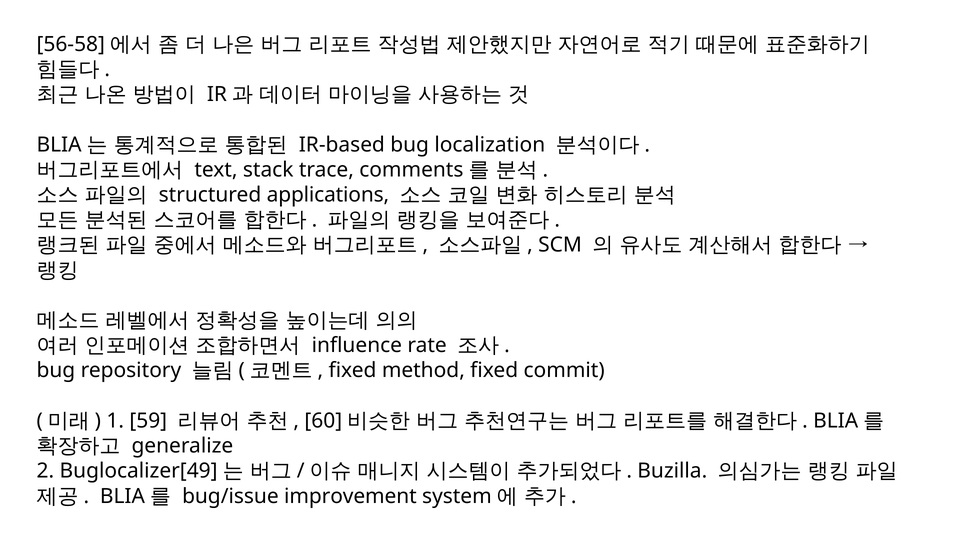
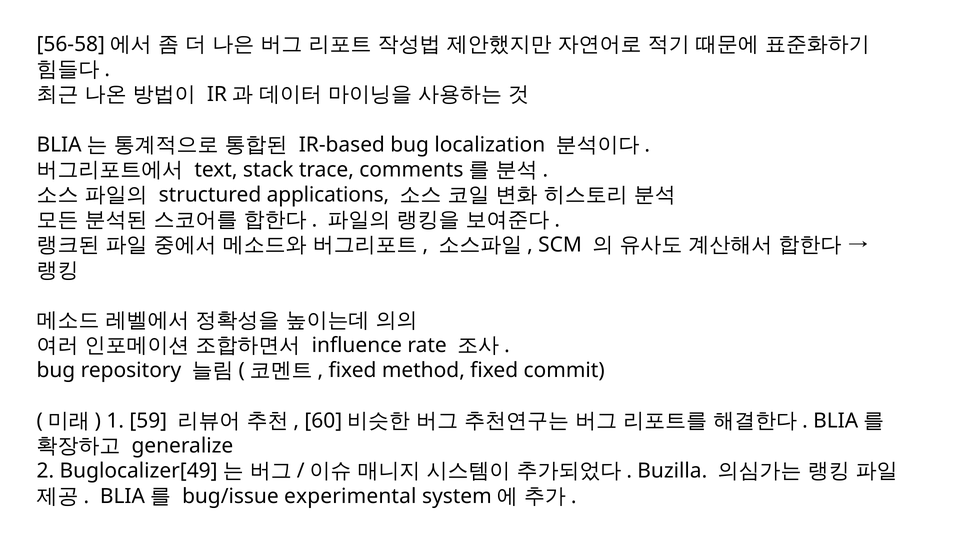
improvement: improvement -> experimental
